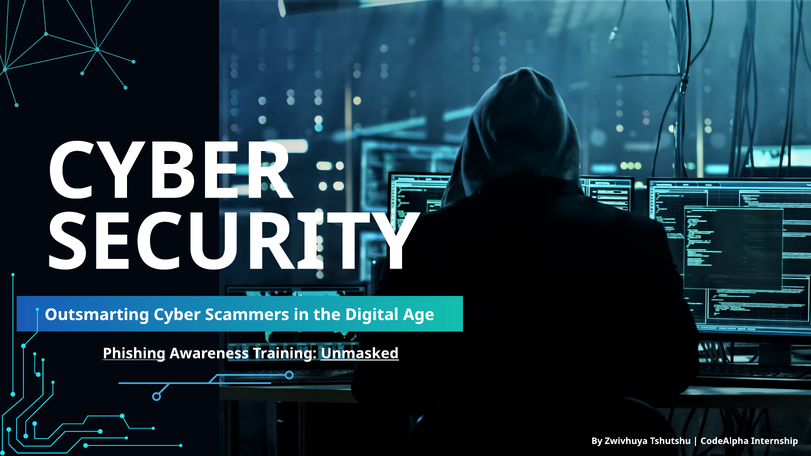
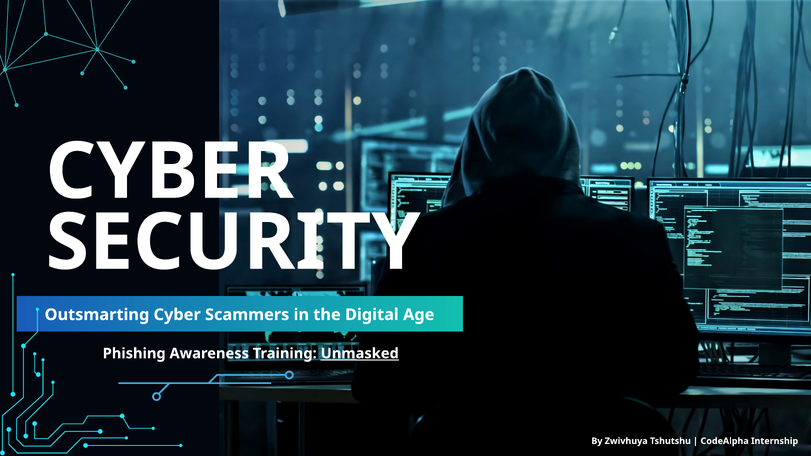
Phishing underline: present -> none
